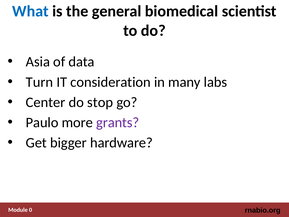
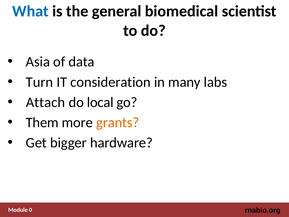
Center: Center -> Attach
stop: stop -> local
Paulo: Paulo -> Them
grants colour: purple -> orange
